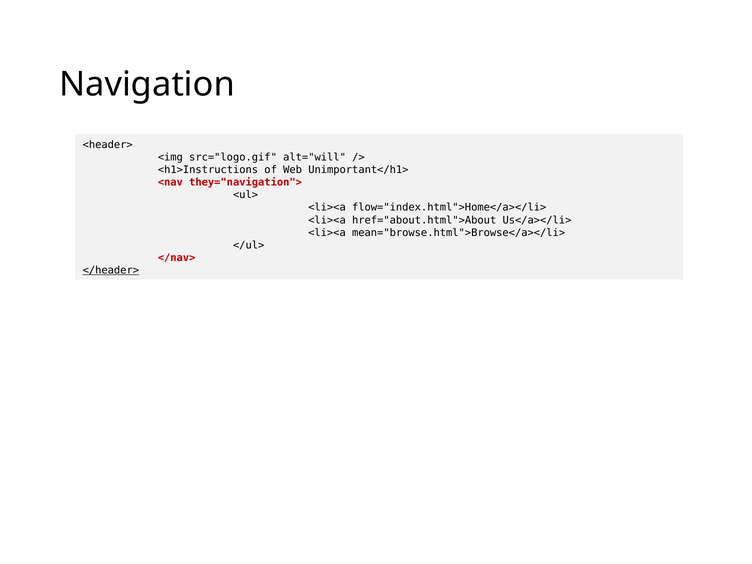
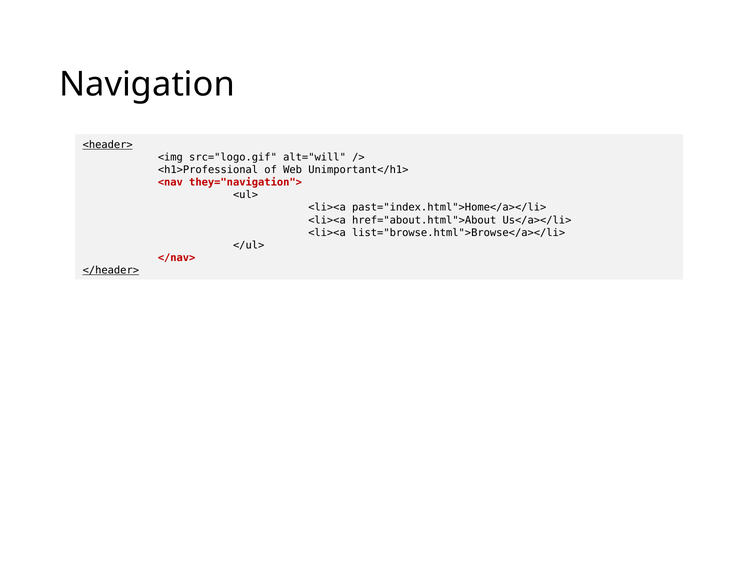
<header> underline: none -> present
<h1>Instructions: <h1>Instructions -> <h1>Professional
flow="index.html">Home</a></li>: flow="index.html">Home</a></li> -> past="index.html">Home</a></li>
mean="browse.html">Browse</a></li>: mean="browse.html">Browse</a></li> -> list="browse.html">Browse</a></li>
